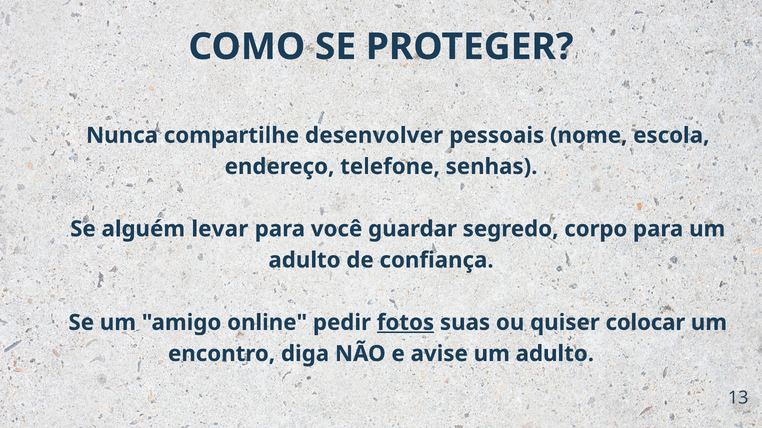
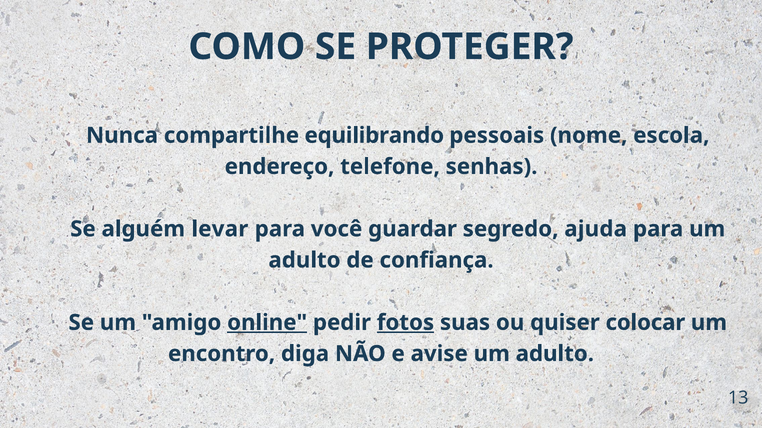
desenvolver: desenvolver -> equilibrando
corpo: corpo -> ajuda
online underline: none -> present
